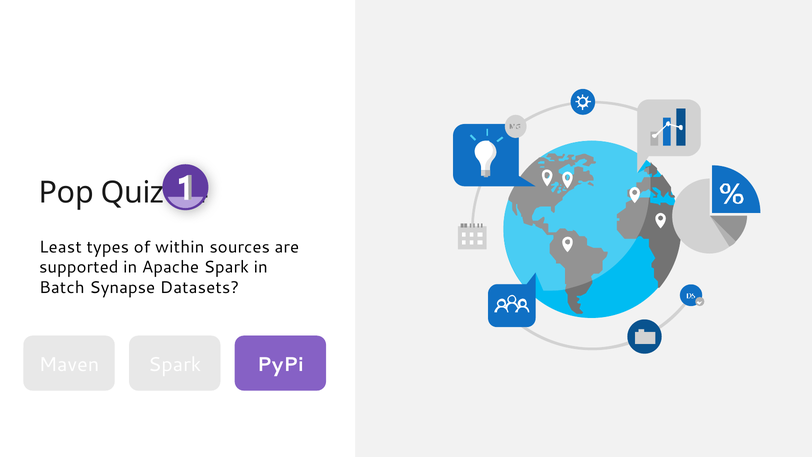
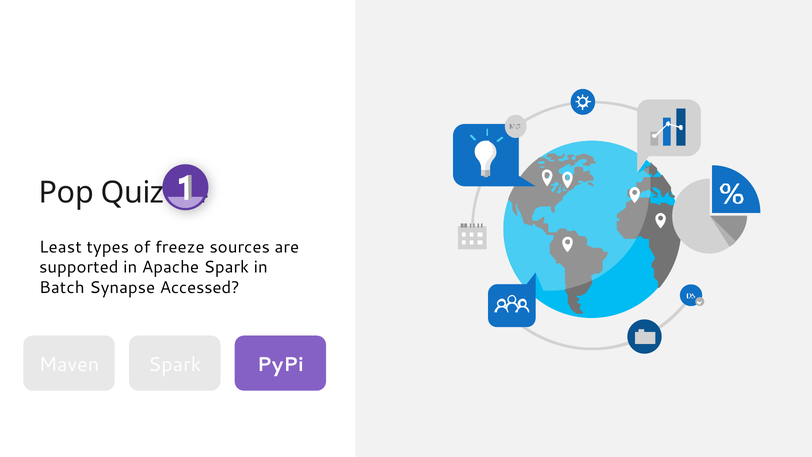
within: within -> freeze
Datasets: Datasets -> Accessed
